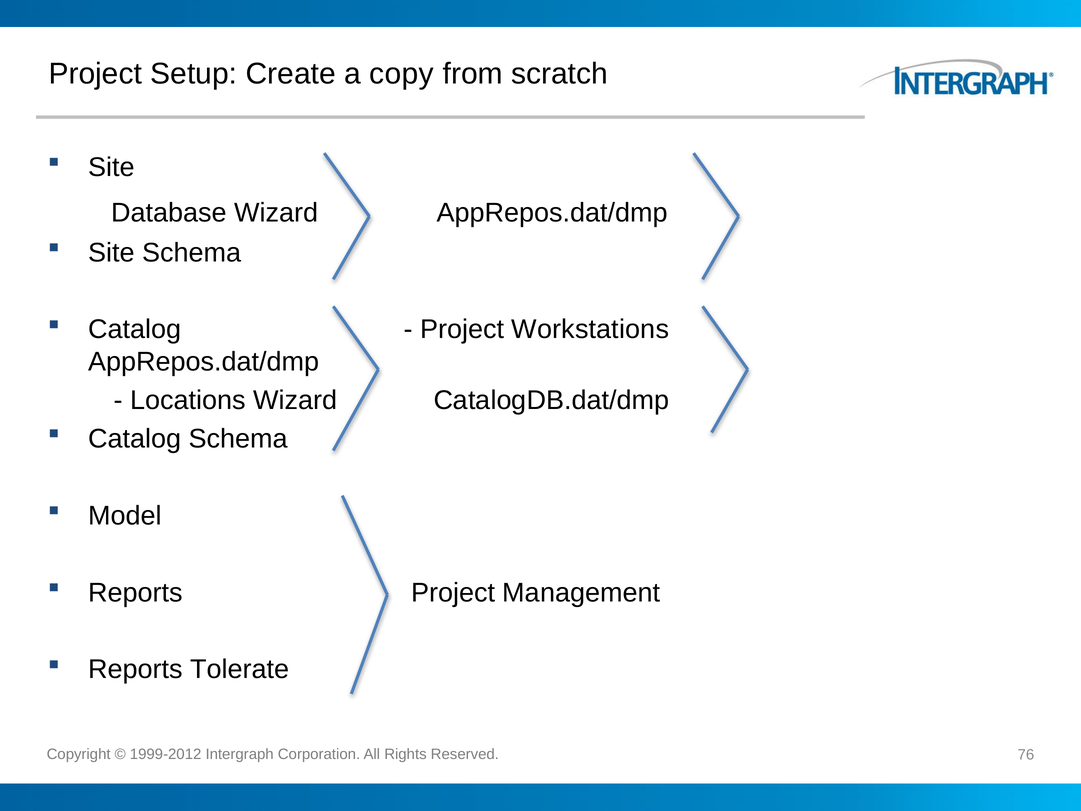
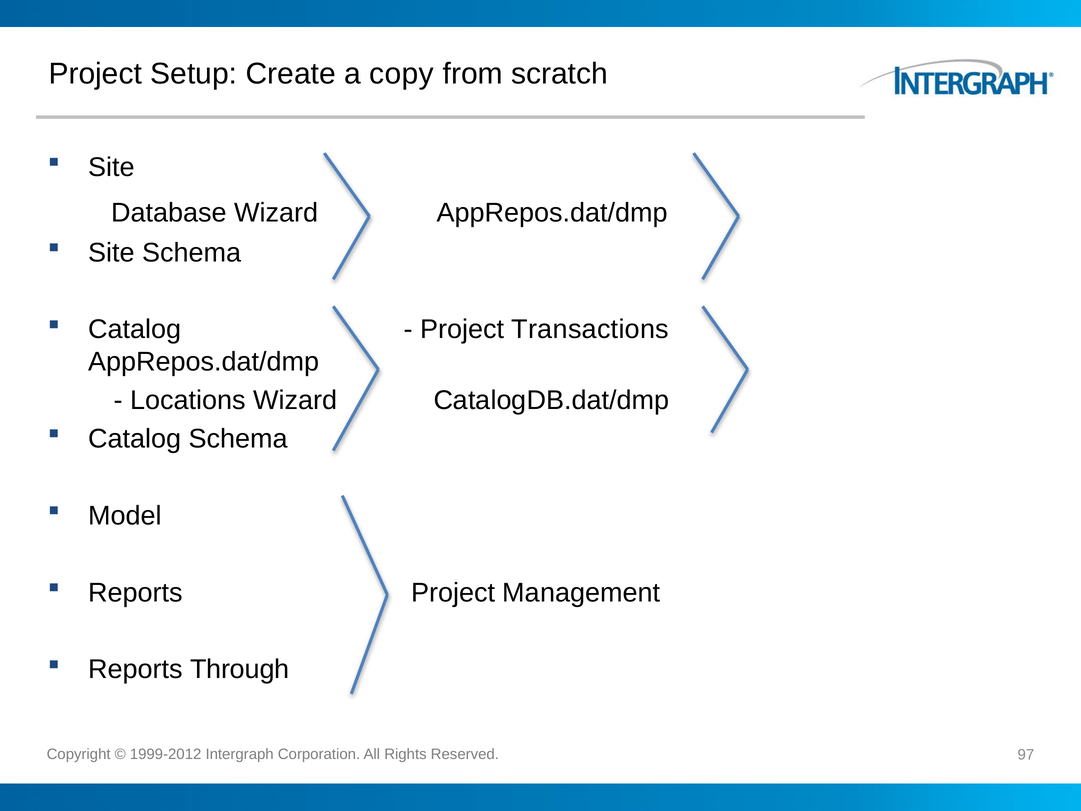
Workstations: Workstations -> Transactions
Tolerate: Tolerate -> Through
76: 76 -> 97
